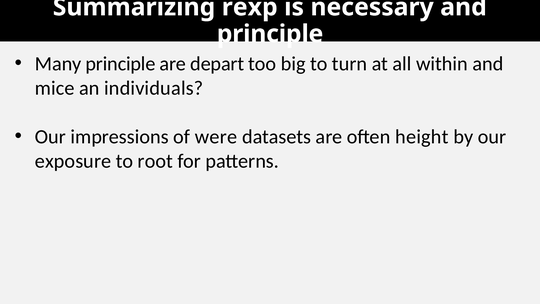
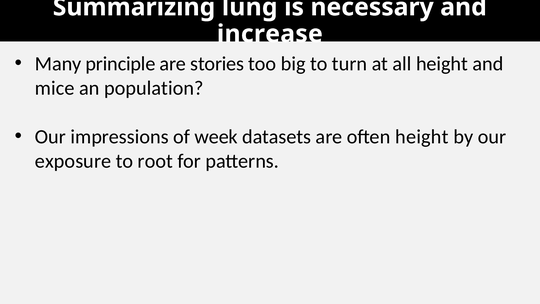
rexp: rexp -> lung
principle at (270, 34): principle -> increase
depart: depart -> stories
all within: within -> height
individuals: individuals -> population
were: were -> week
